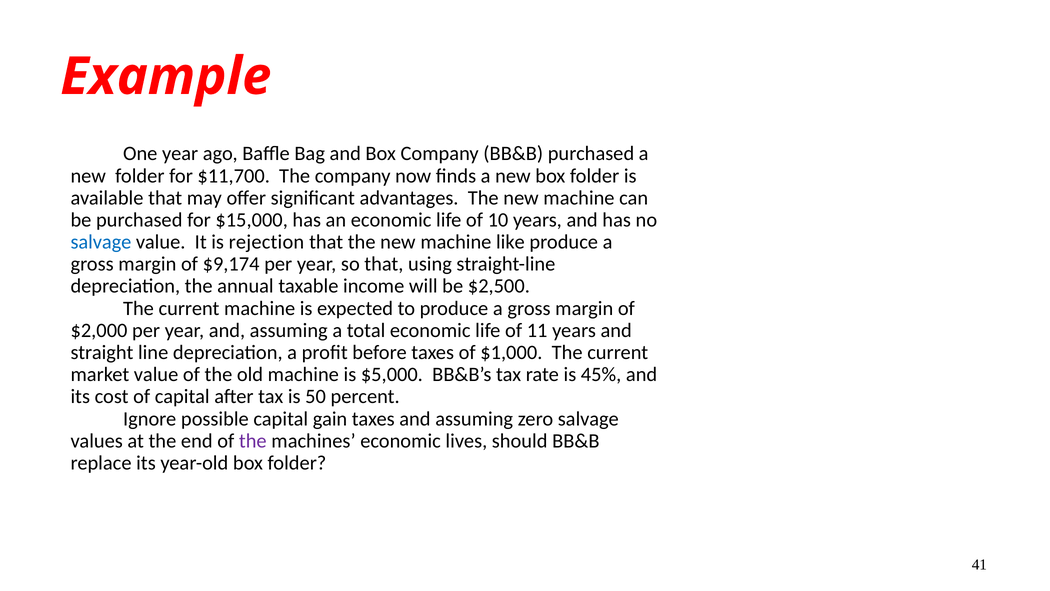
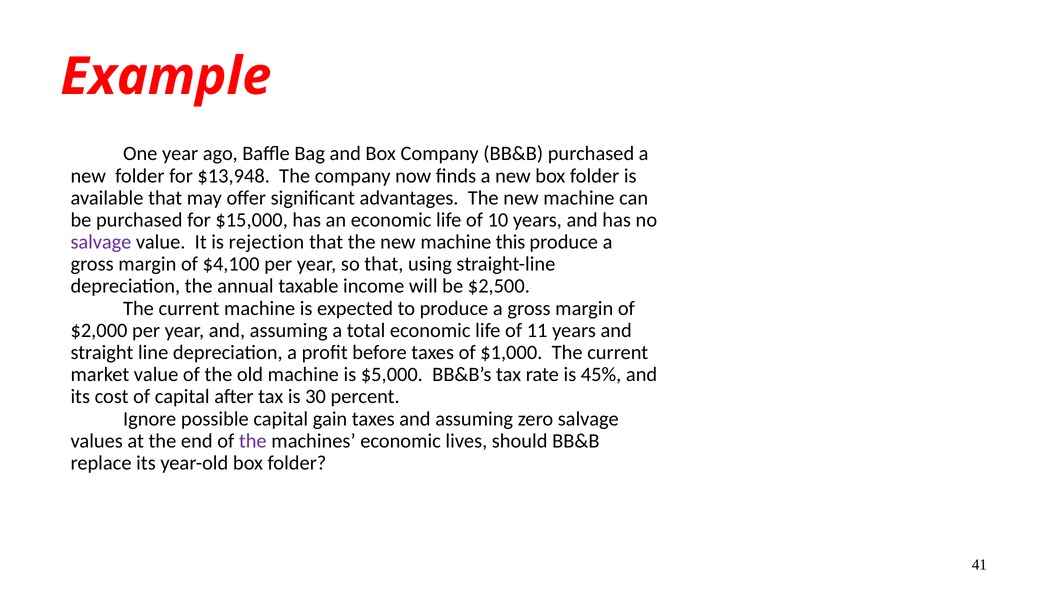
$11,700: $11,700 -> $13,948
salvage at (101, 242) colour: blue -> purple
like: like -> this
$9,174: $9,174 -> $4,100
50: 50 -> 30
